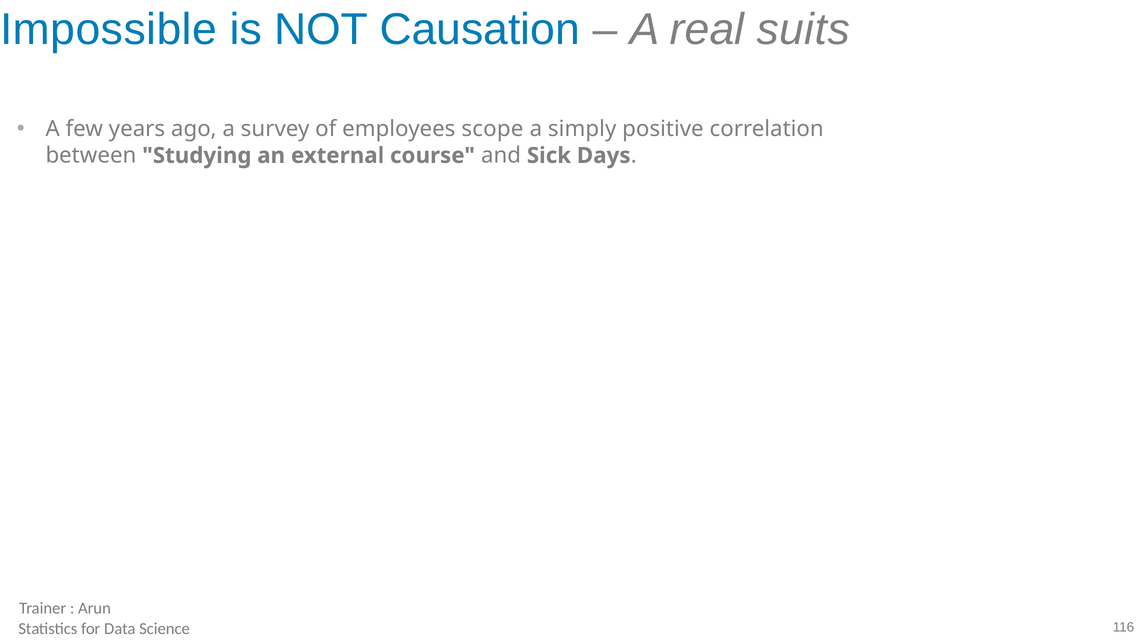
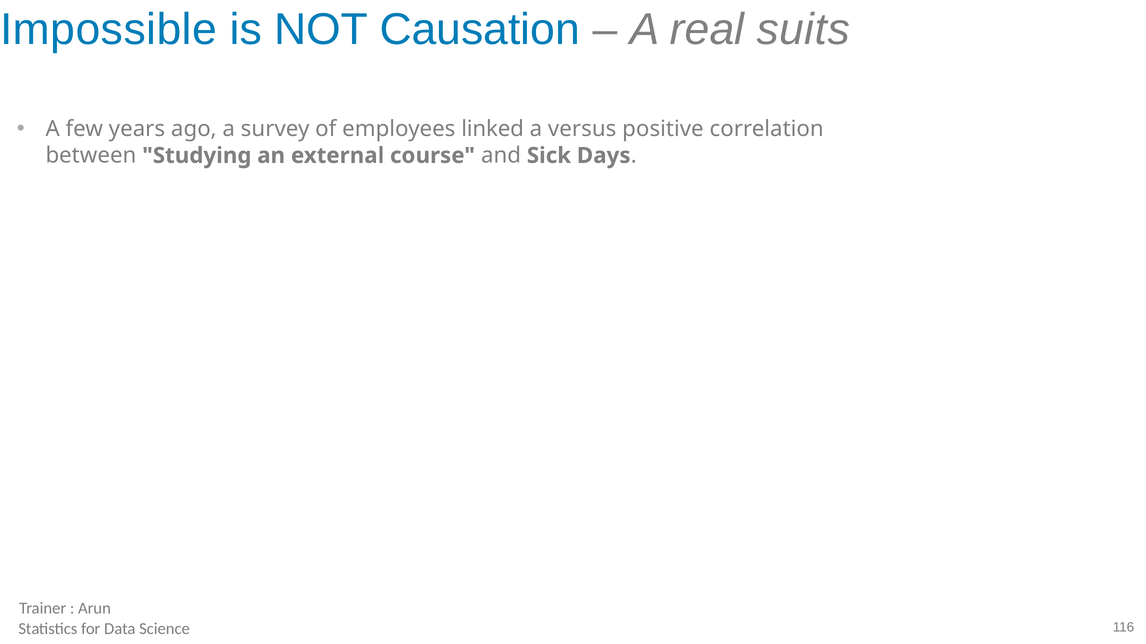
scope: scope -> linked
simply: simply -> versus
